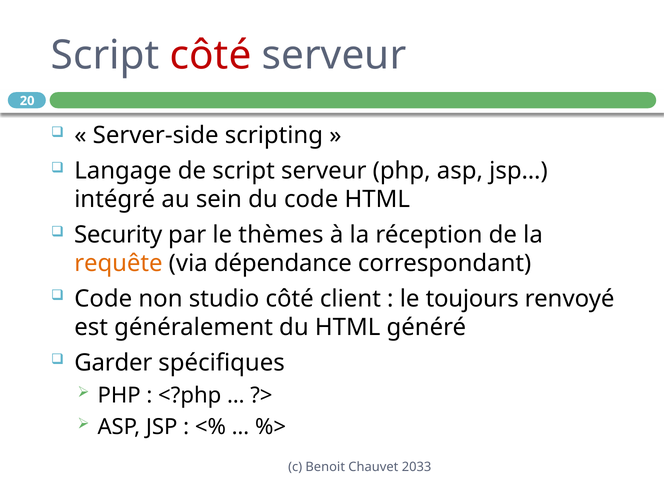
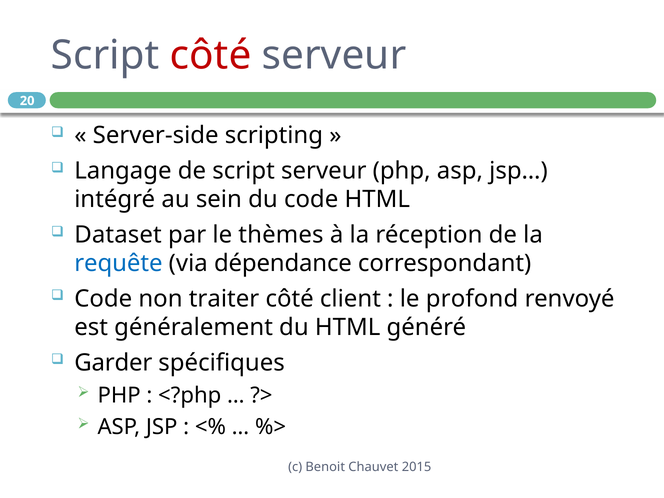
Security: Security -> Dataset
requête colour: orange -> blue
studio: studio -> traiter
toujours: toujours -> profond
2033: 2033 -> 2015
